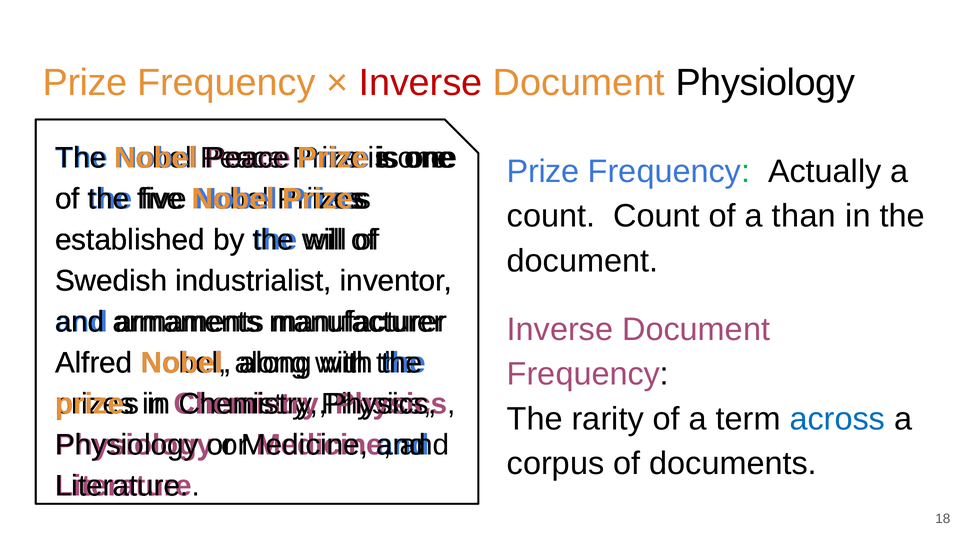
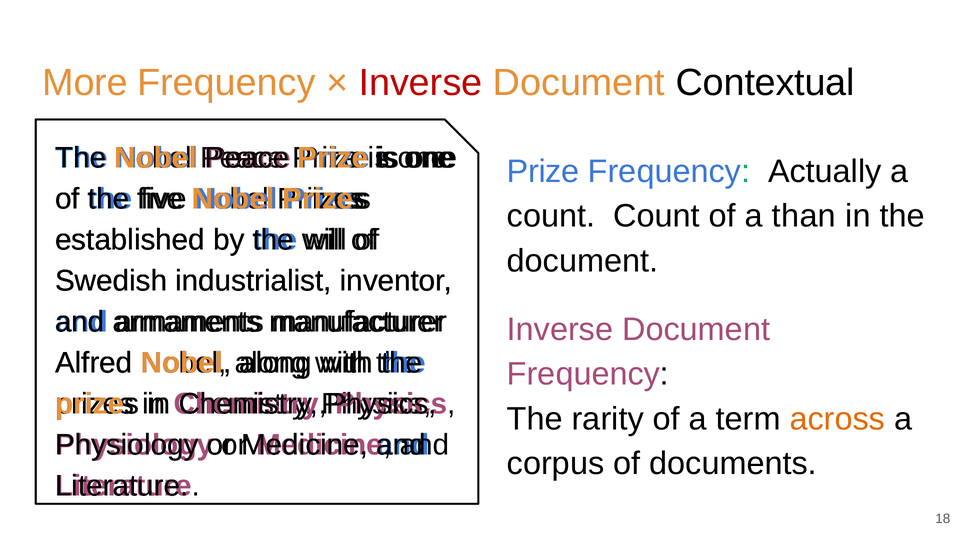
Prize at (85, 82): Prize -> More
Document Physiology: Physiology -> Contextual
across colour: blue -> orange
